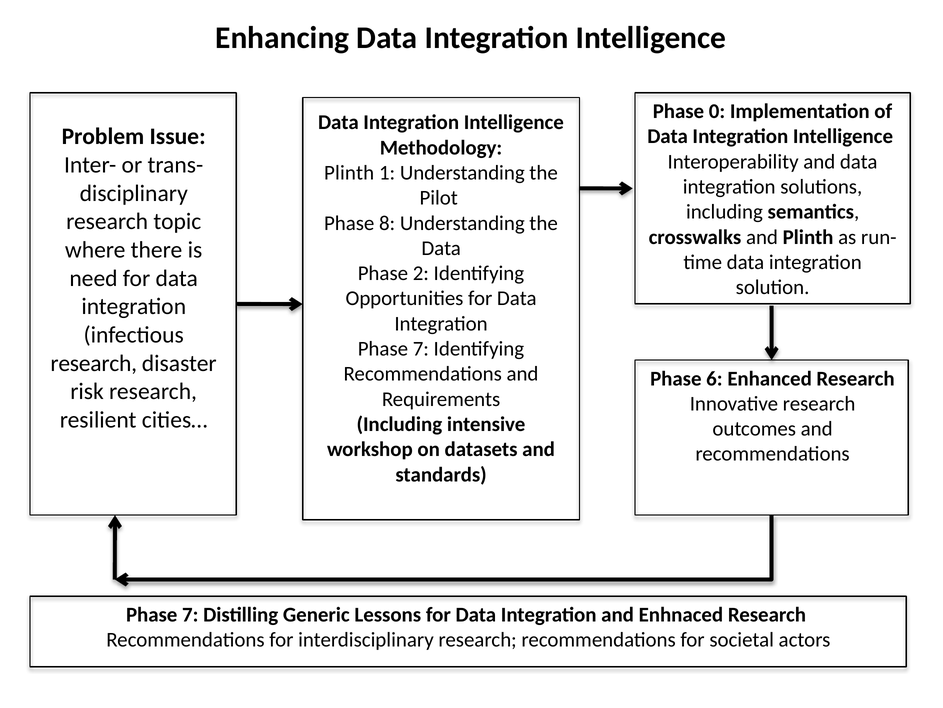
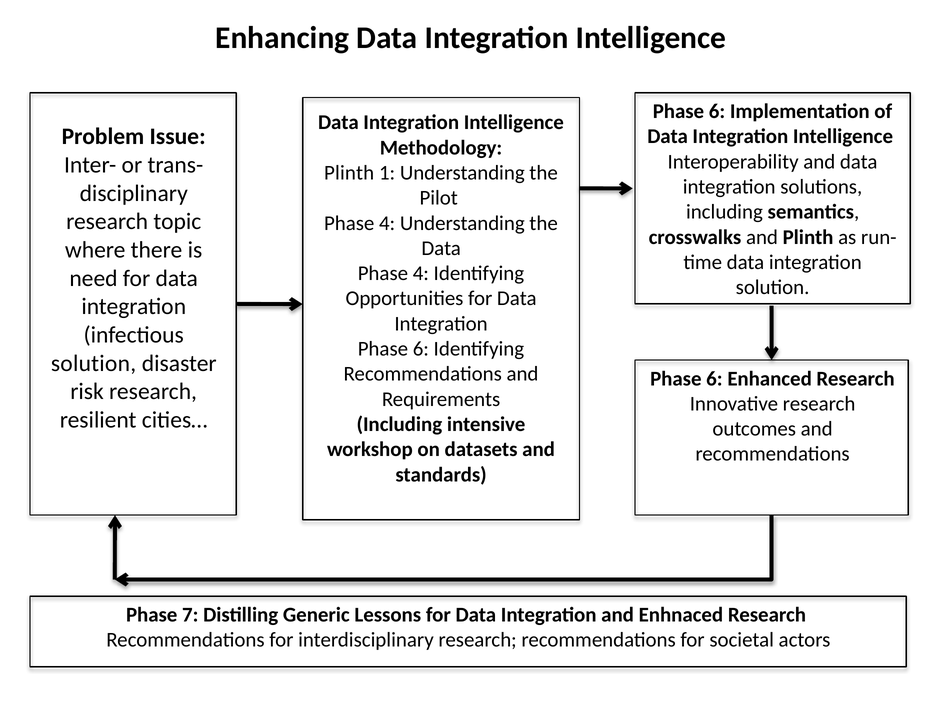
0 at (717, 111): 0 -> 6
8 at (387, 223): 8 -> 4
2 at (421, 273): 2 -> 4
7 at (421, 349): 7 -> 6
research at (94, 363): research -> solution
